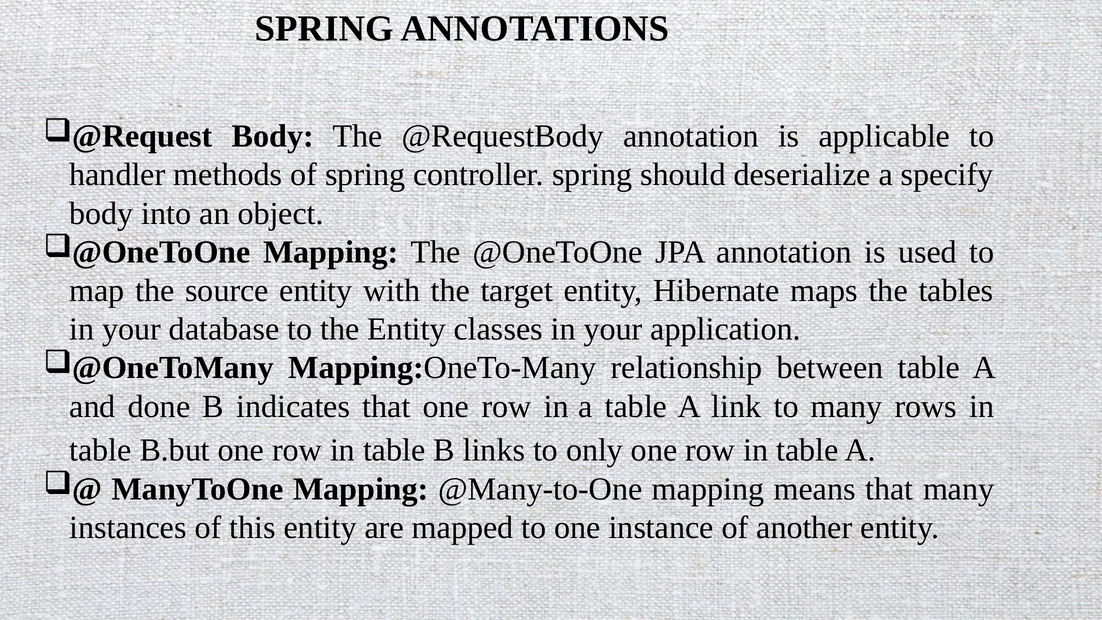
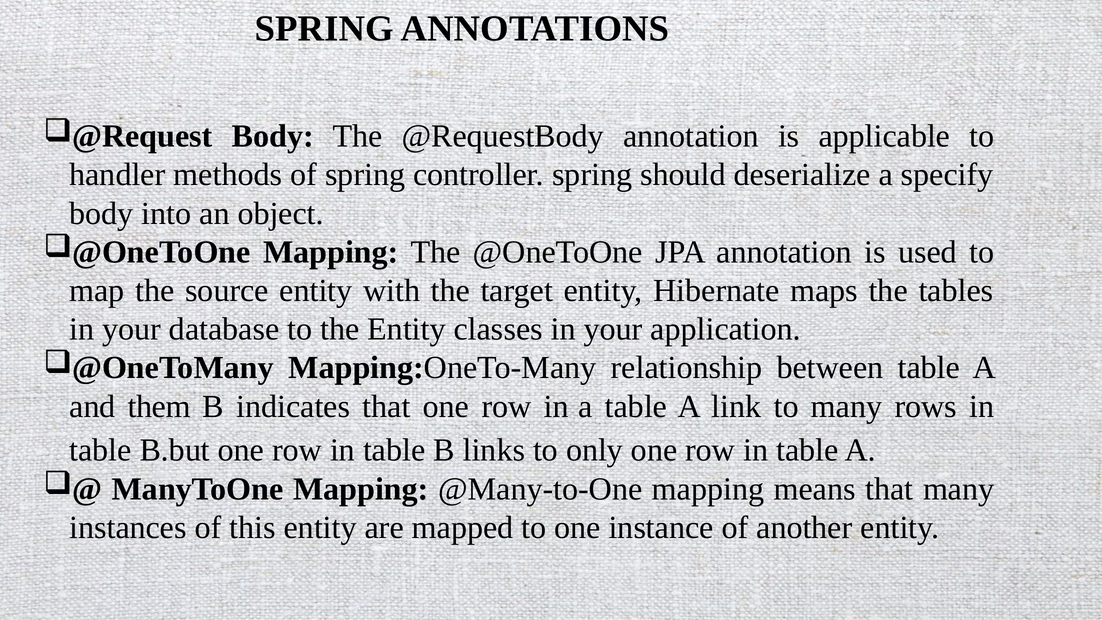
done: done -> them
